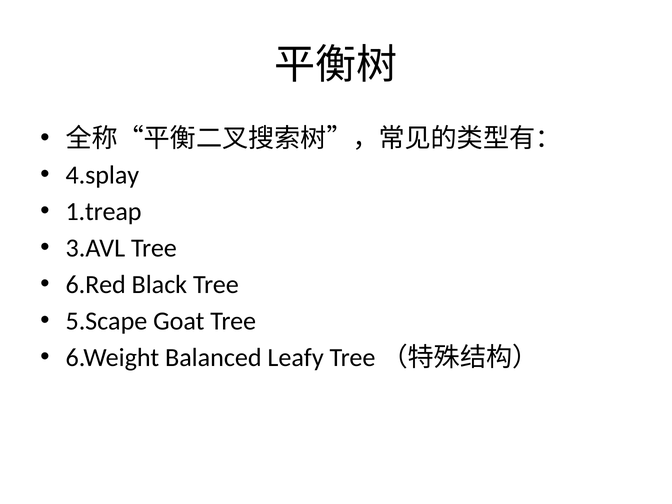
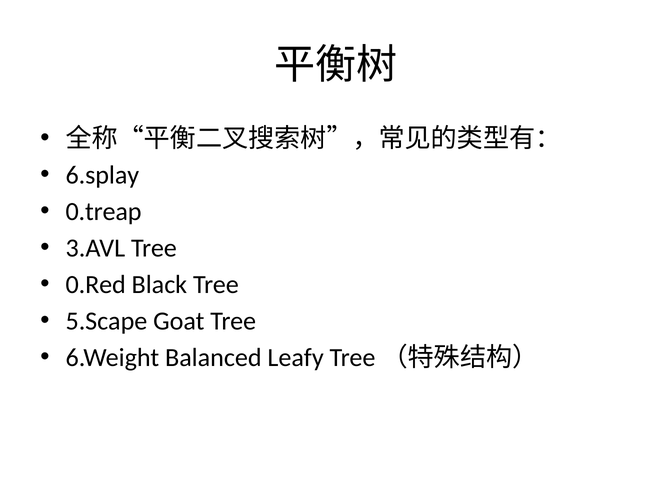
4.splay: 4.splay -> 6.splay
1.treap: 1.treap -> 0.treap
6.Red: 6.Red -> 0.Red
